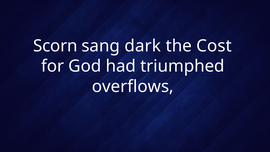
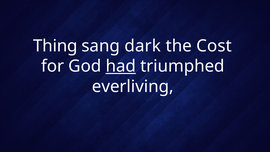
Scorn: Scorn -> Thing
had underline: none -> present
overflows: overflows -> everliving
